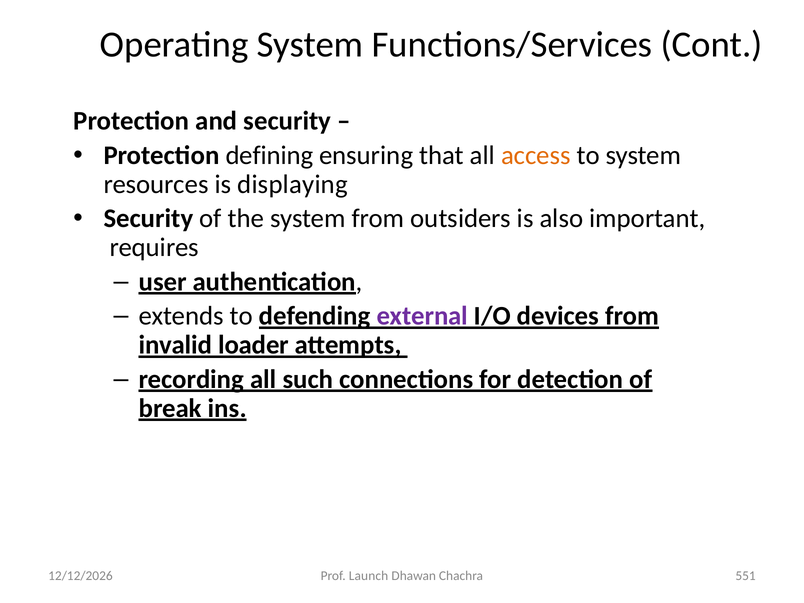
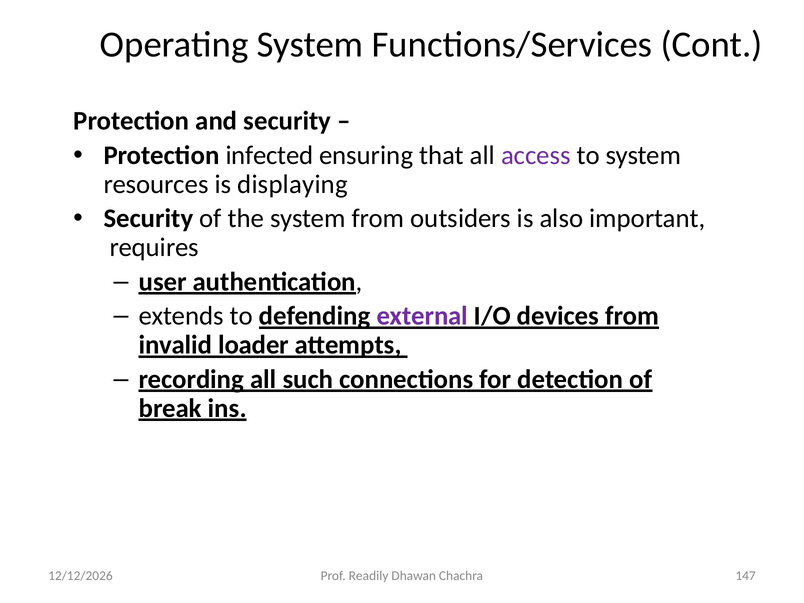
defining: defining -> infected
access colour: orange -> purple
Launch: Launch -> Readily
551: 551 -> 147
